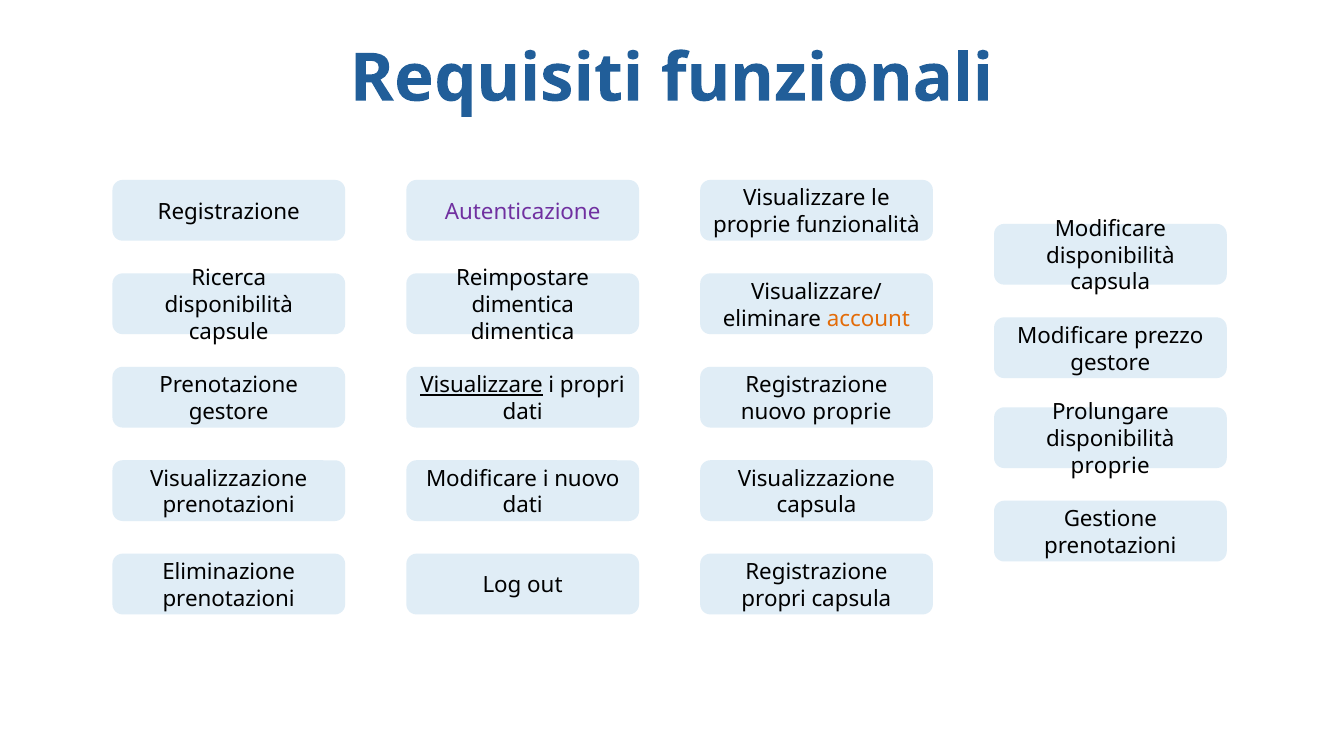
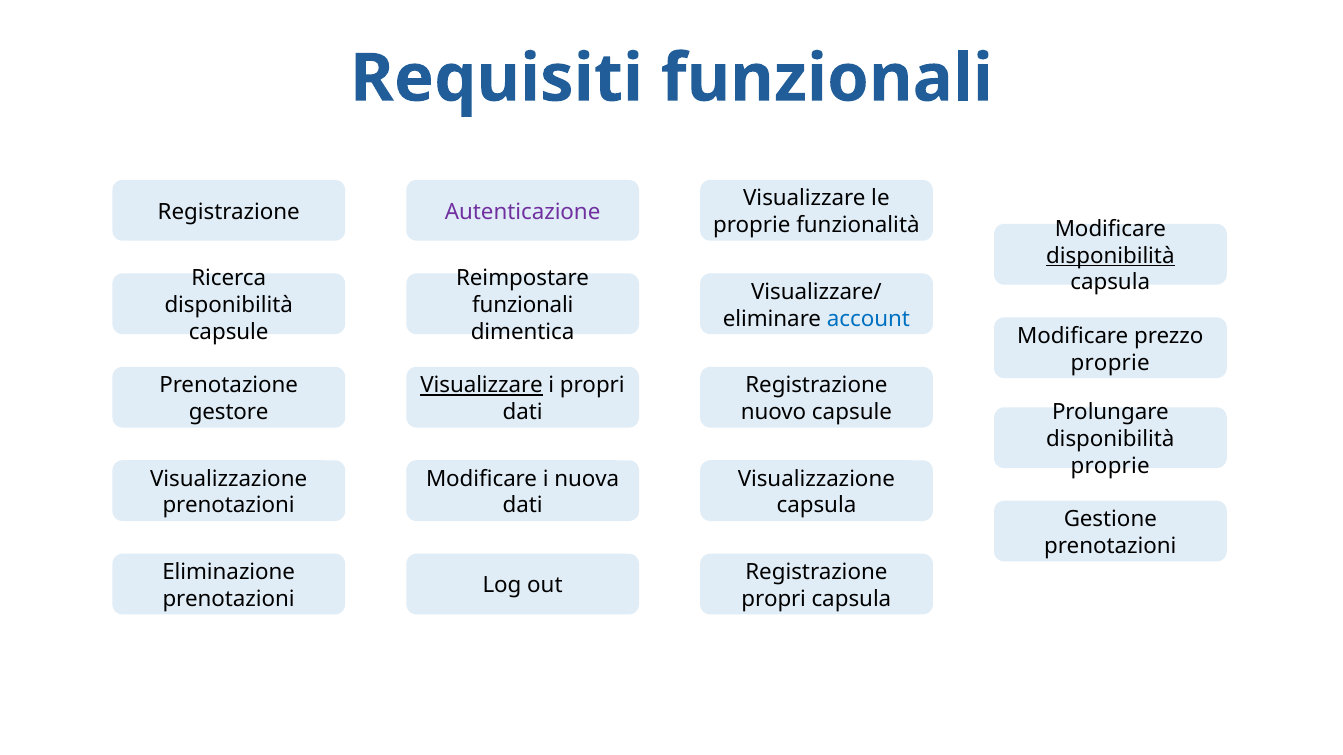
disponibilità at (1110, 256) underline: none -> present
dimentica at (523, 305): dimentica -> funzionali
account colour: orange -> blue
gestore at (1110, 363): gestore -> proprie
nuovo proprie: proprie -> capsule
i nuovo: nuovo -> nuova
